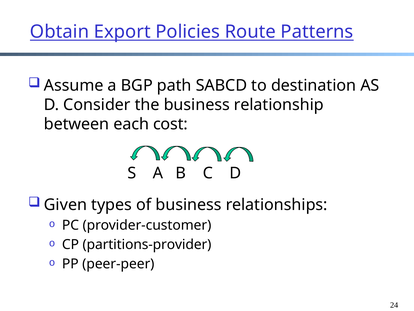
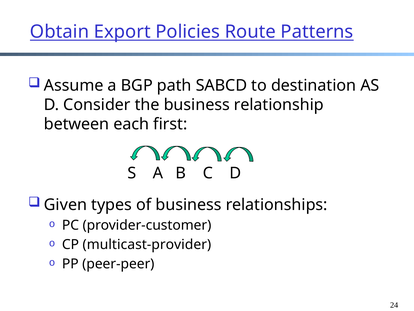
cost: cost -> first
partitions-provider: partitions-provider -> multicast-provider
